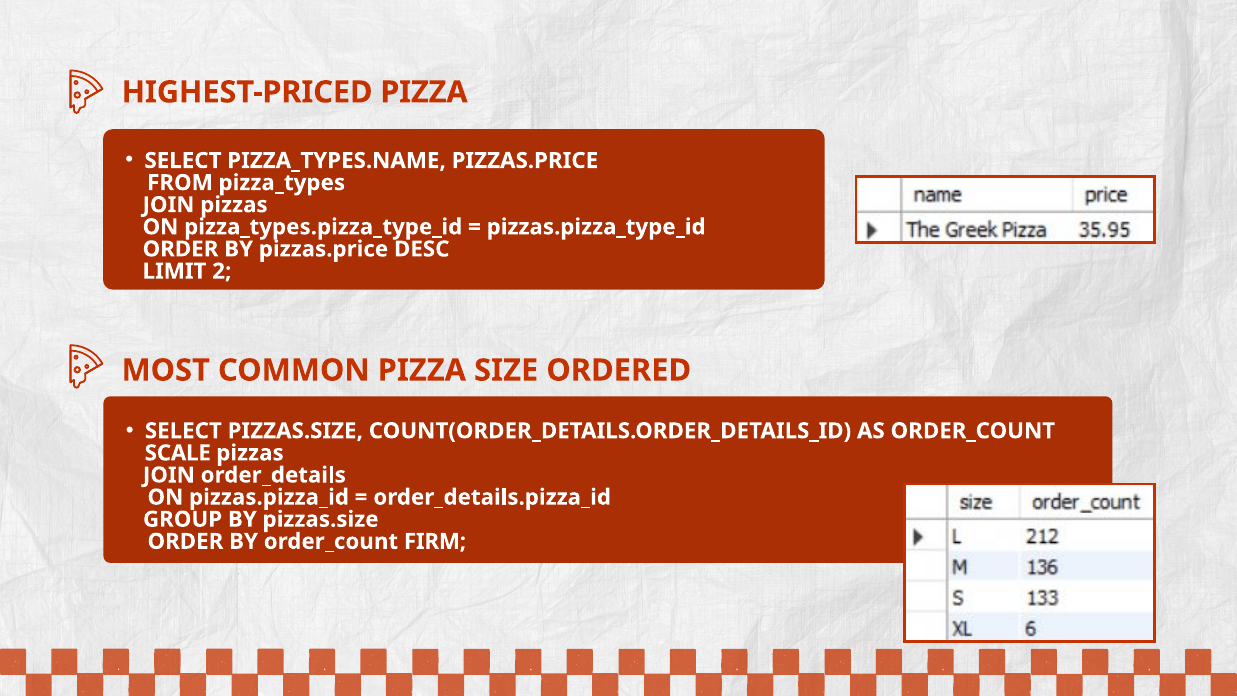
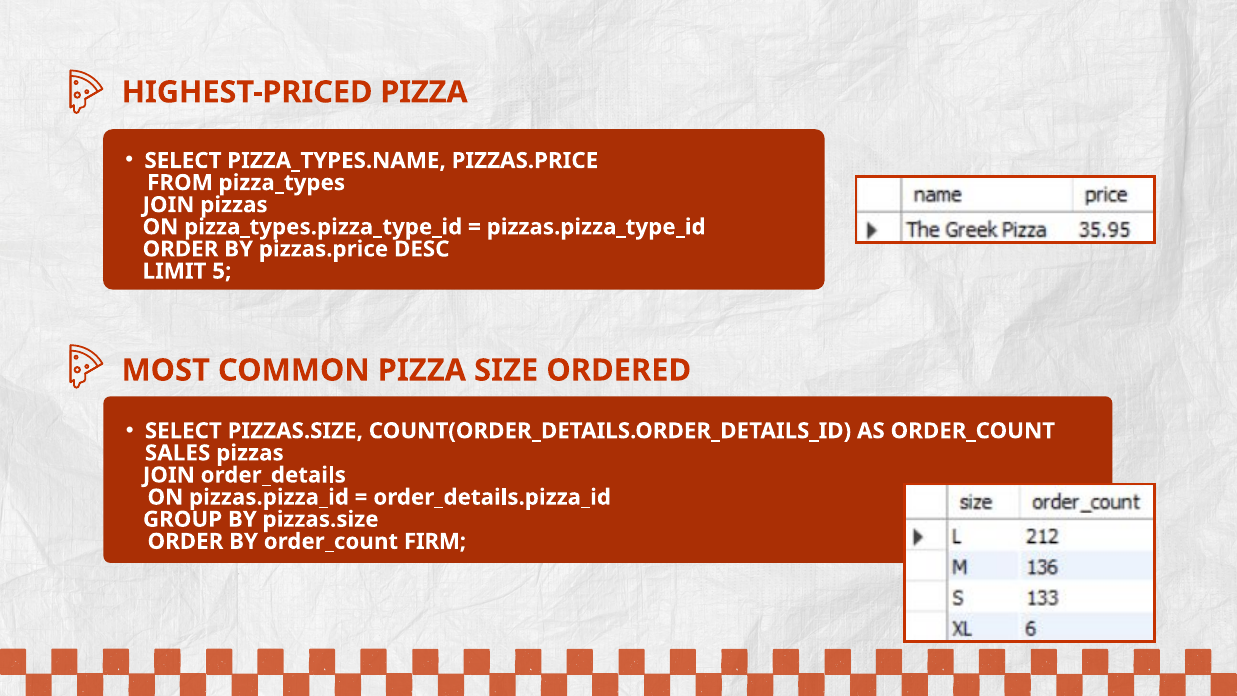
2: 2 -> 5
SCALE: SCALE -> SALES
